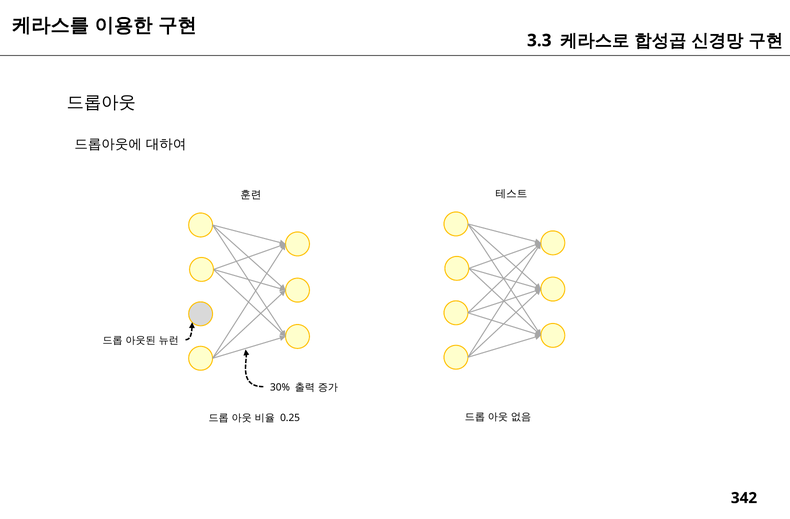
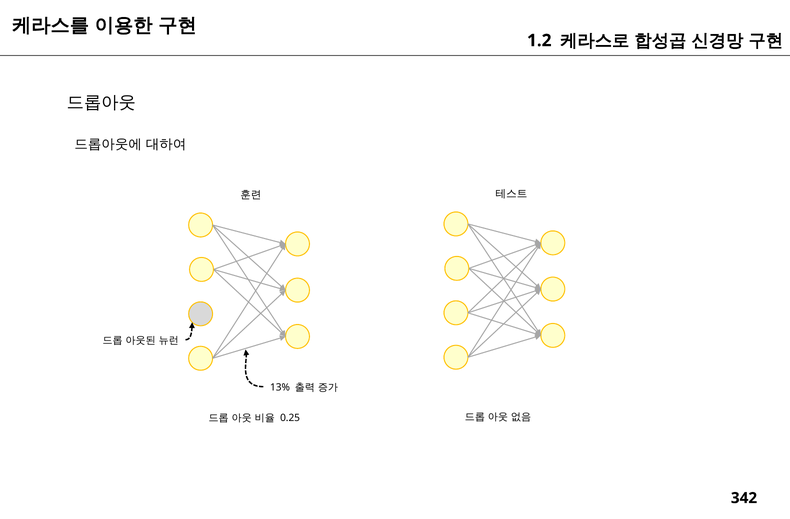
3.3: 3.3 -> 1.2
30%: 30% -> 13%
